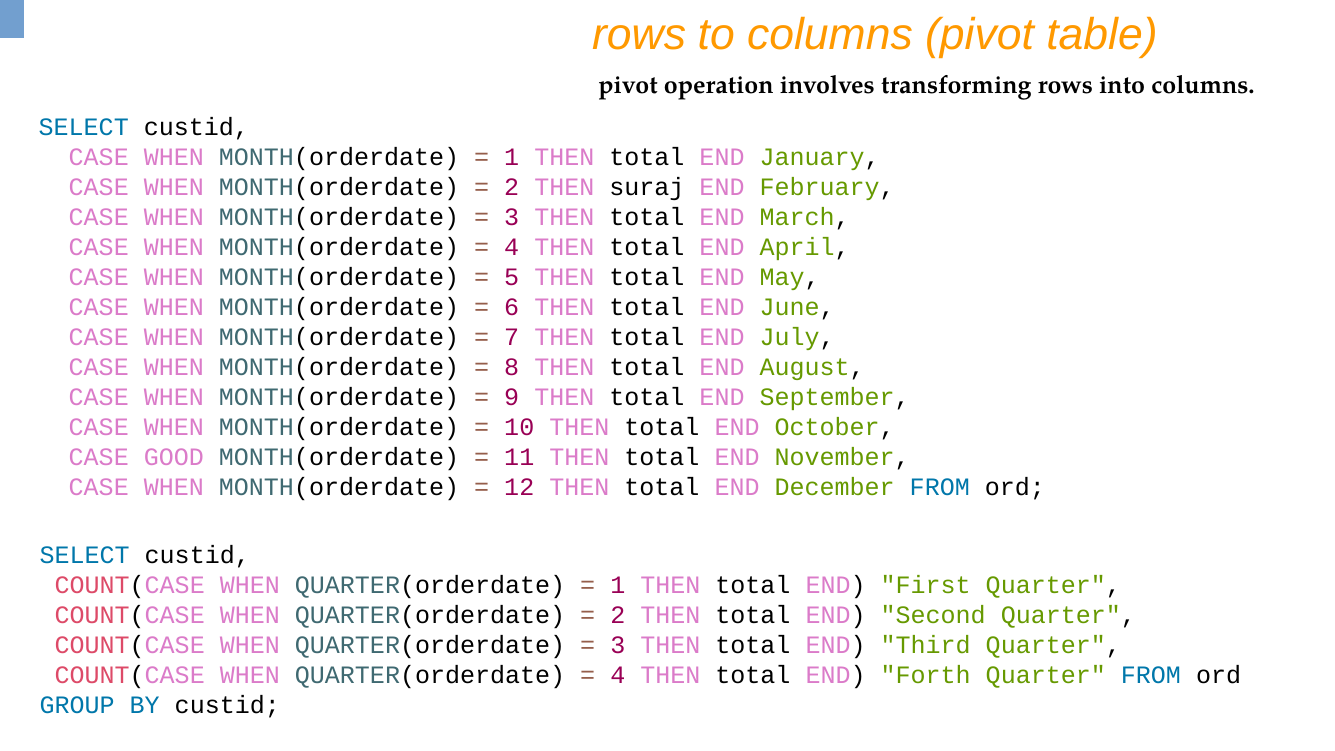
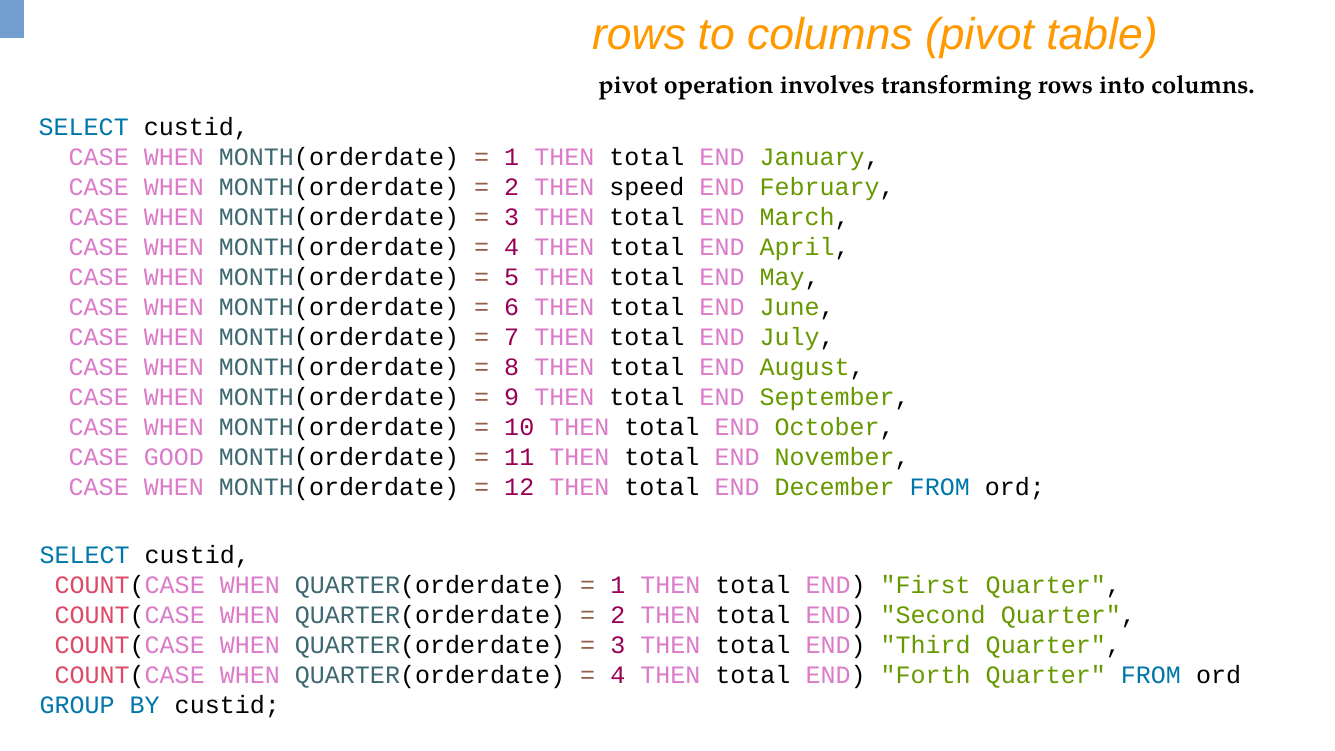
suraj: suraj -> speed
